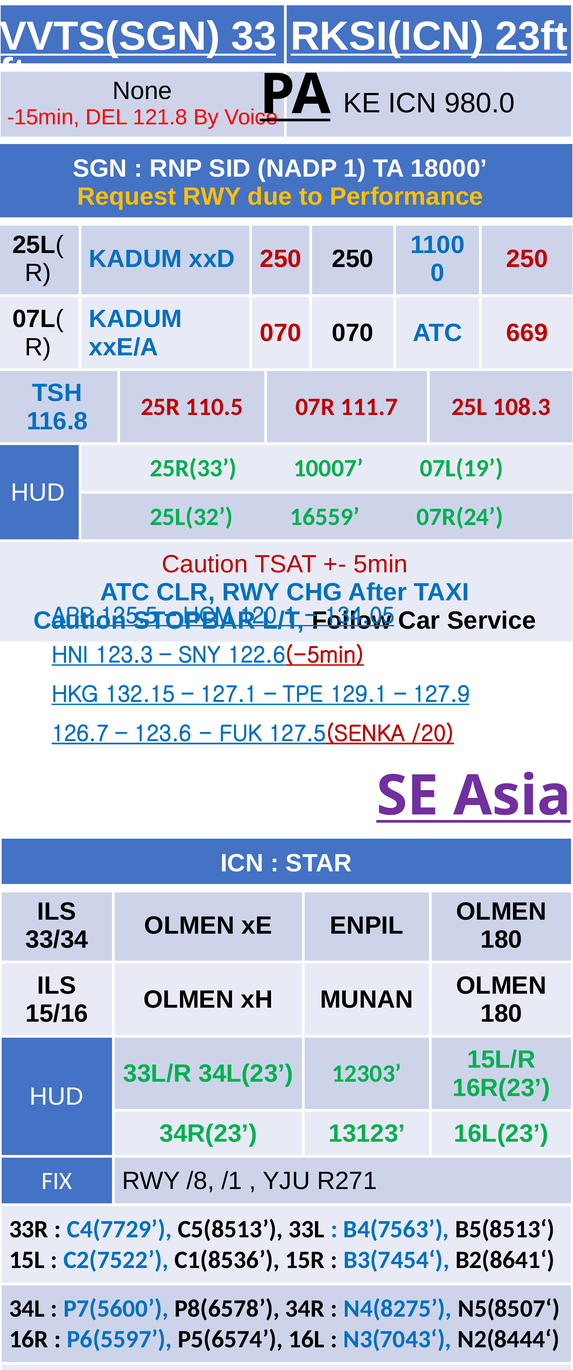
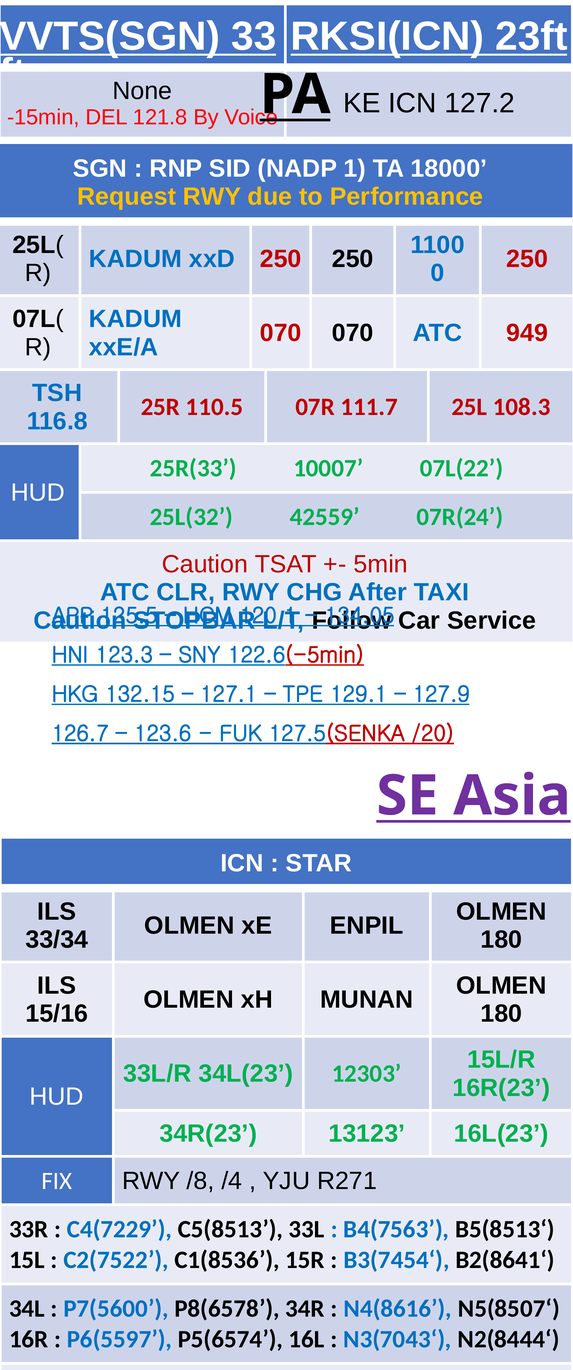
980.0: 980.0 -> 127.2
669: 669 -> 949
07L(19: 07L(19 -> 07L(22
16559: 16559 -> 42559
/1: /1 -> /4
C4(7729: C4(7729 -> C4(7229
N4(8275: N4(8275 -> N4(8616
